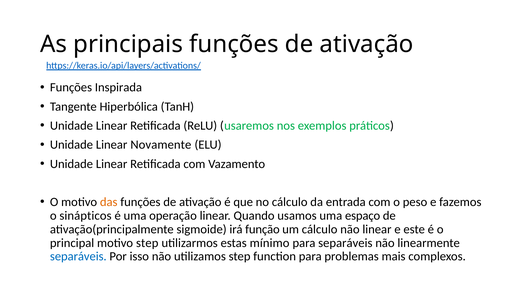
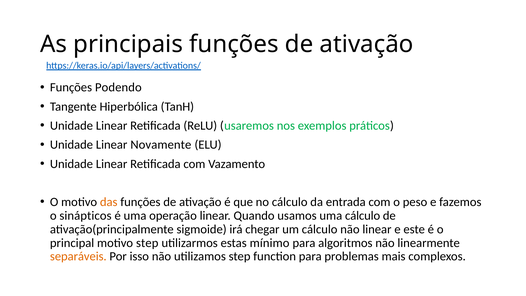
Inspirada: Inspirada -> Podendo
uma espaço: espaço -> cálculo
função: função -> chegar
para separáveis: separáveis -> algoritmos
separáveis at (78, 256) colour: blue -> orange
